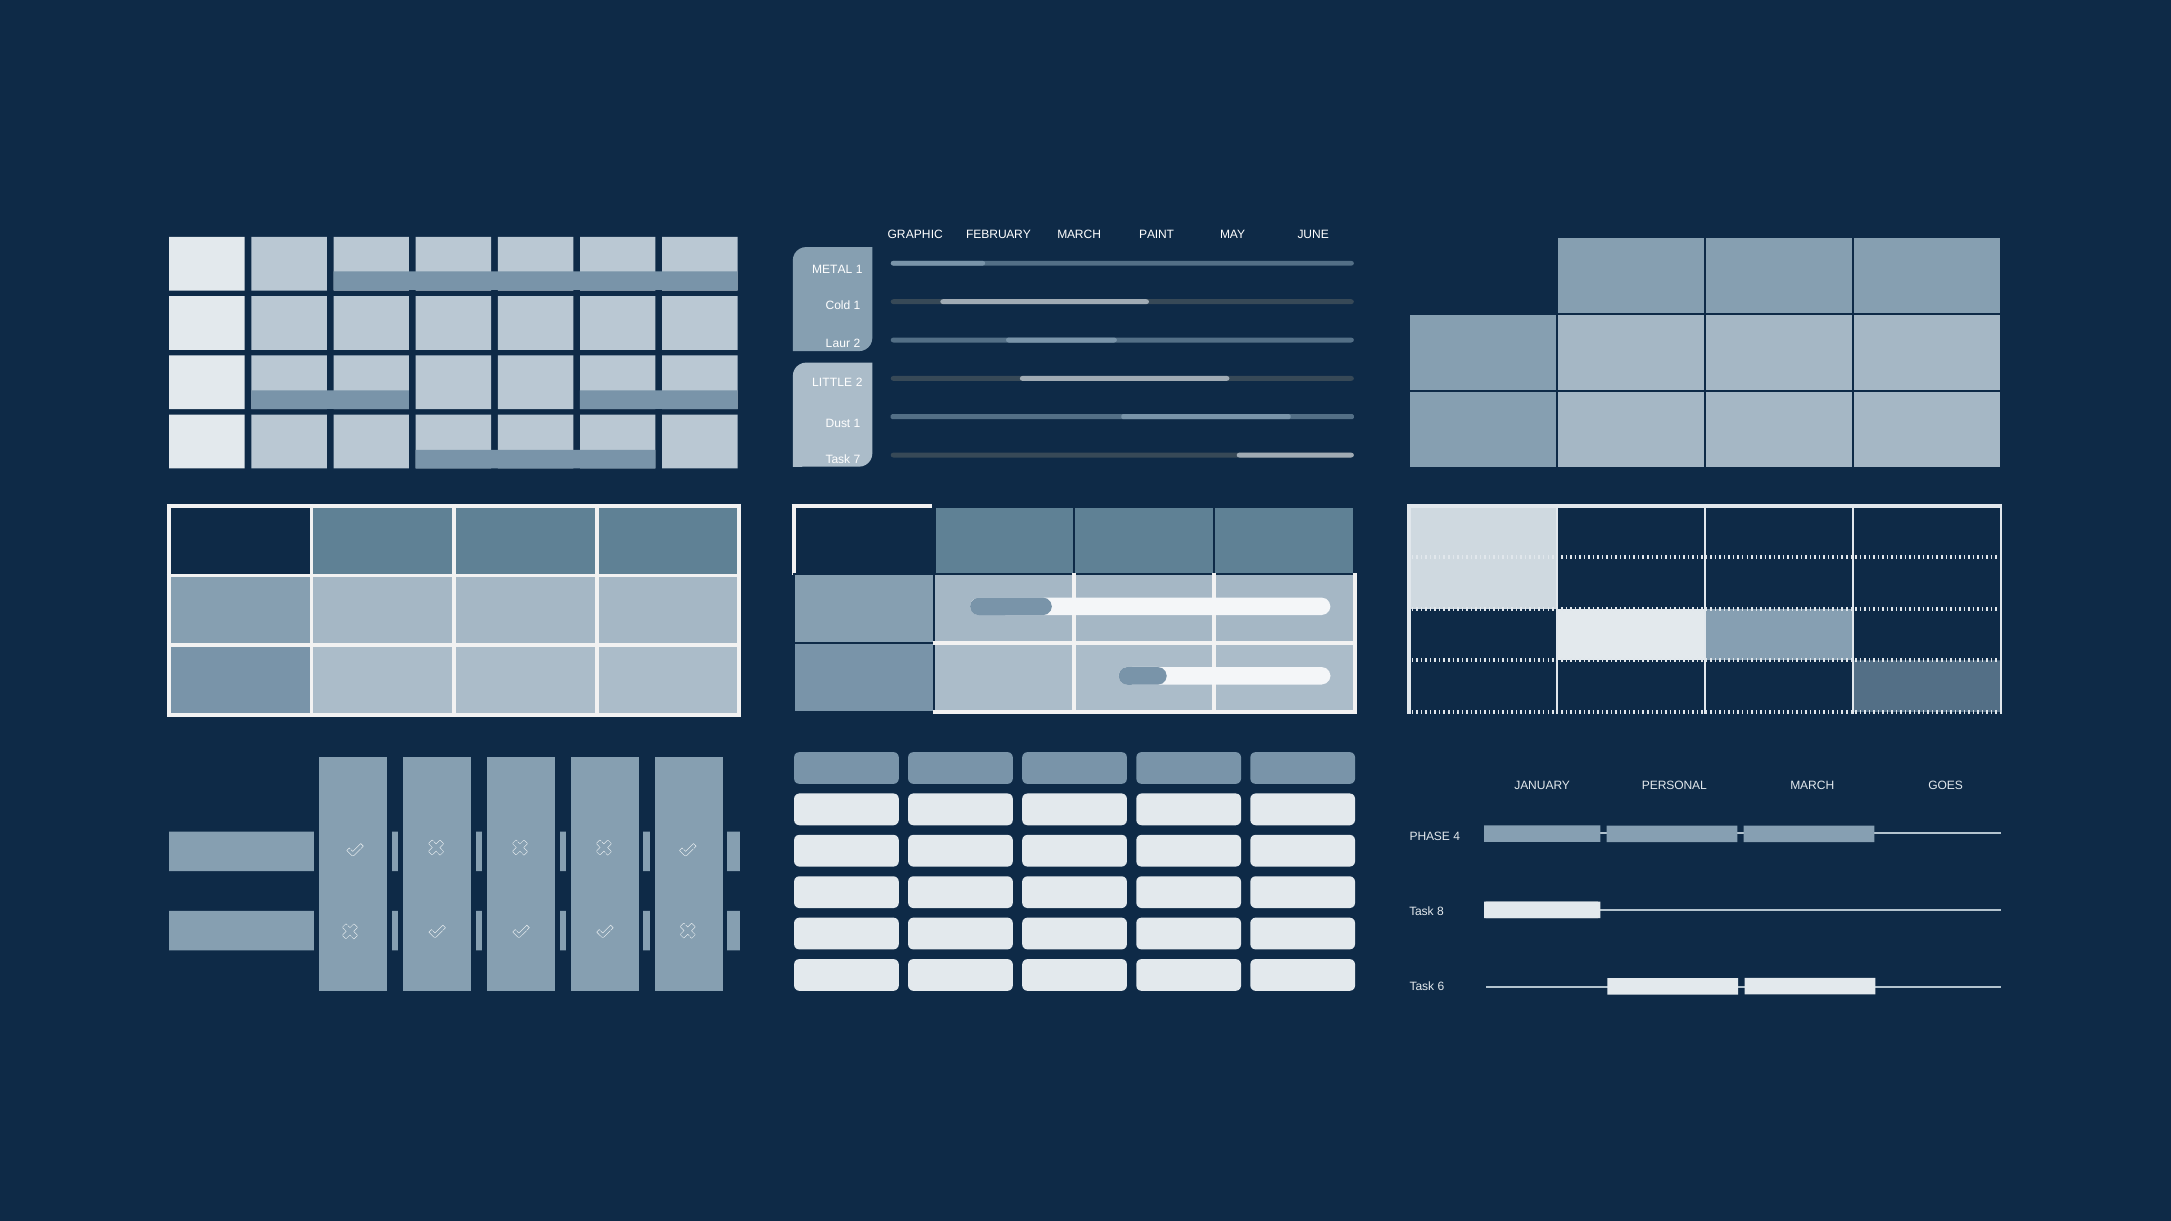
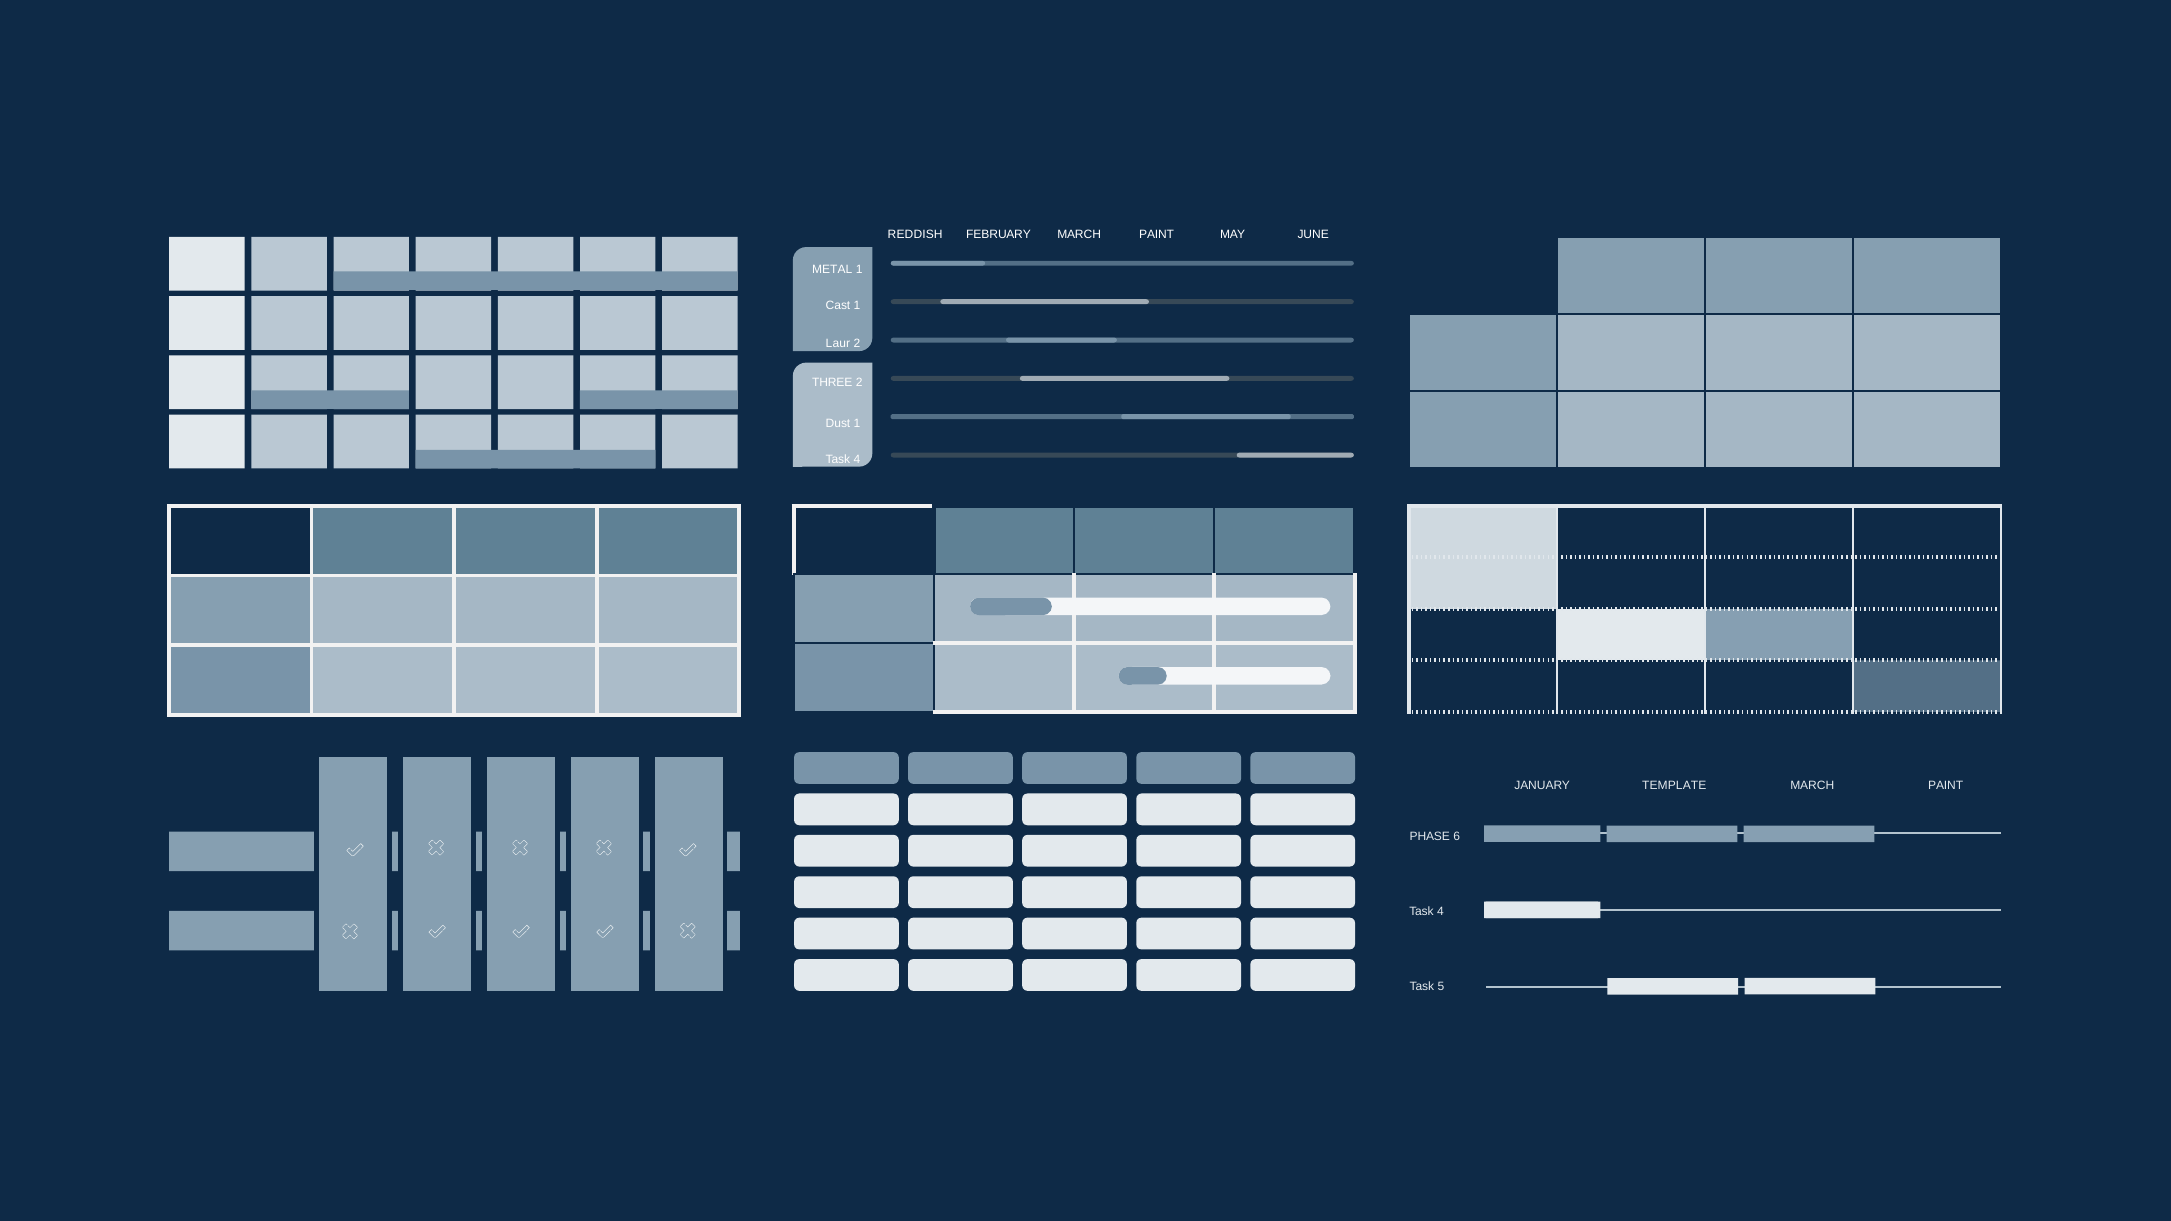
GRAPHIC: GRAPHIC -> REDDISH
Cold: Cold -> Cast
LITTLE: LITTLE -> THREE
7 at (857, 460): 7 -> 4
PERSONAL: PERSONAL -> TEMPLATE
GOES at (1946, 786): GOES -> PAINT
4: 4 -> 6
8 at (1440, 912): 8 -> 4
6: 6 -> 5
